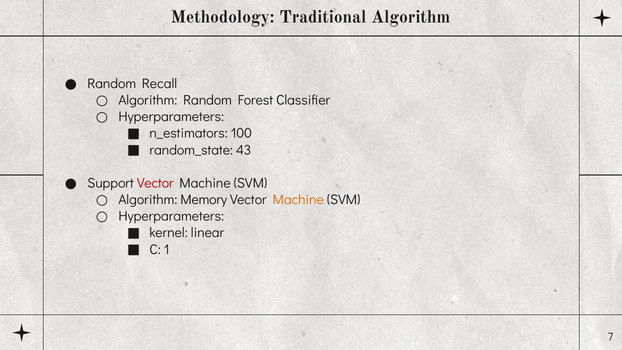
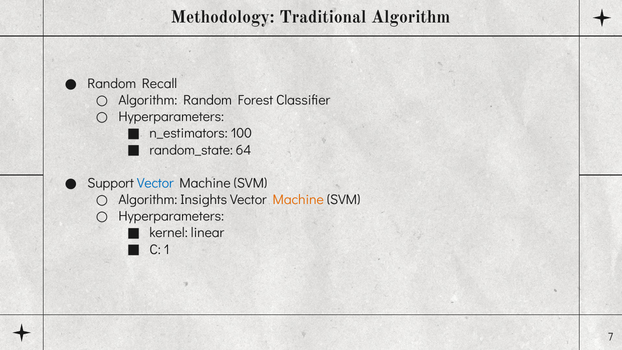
43: 43 -> 64
Vector at (155, 183) colour: red -> blue
Memory: Memory -> Insights
